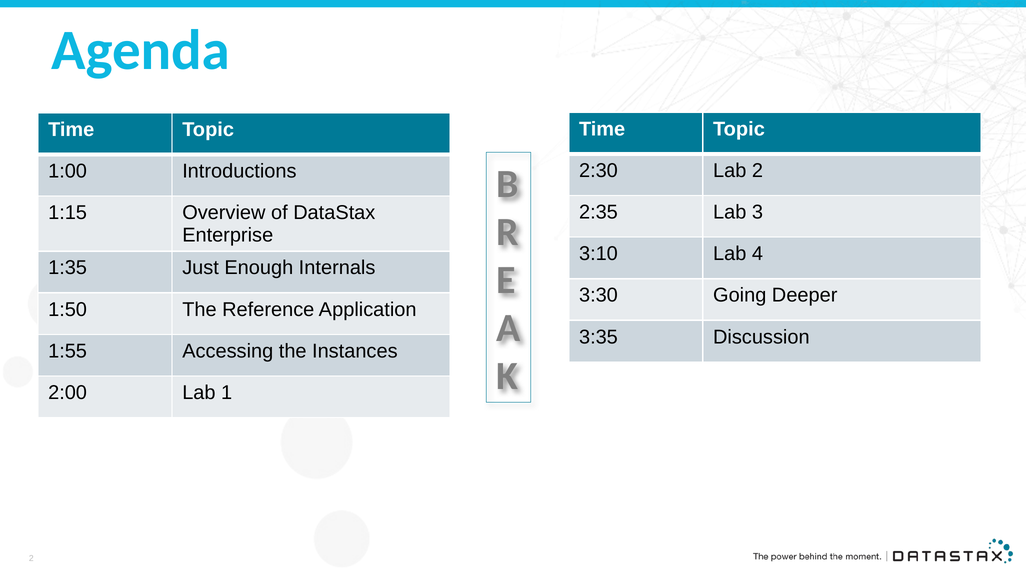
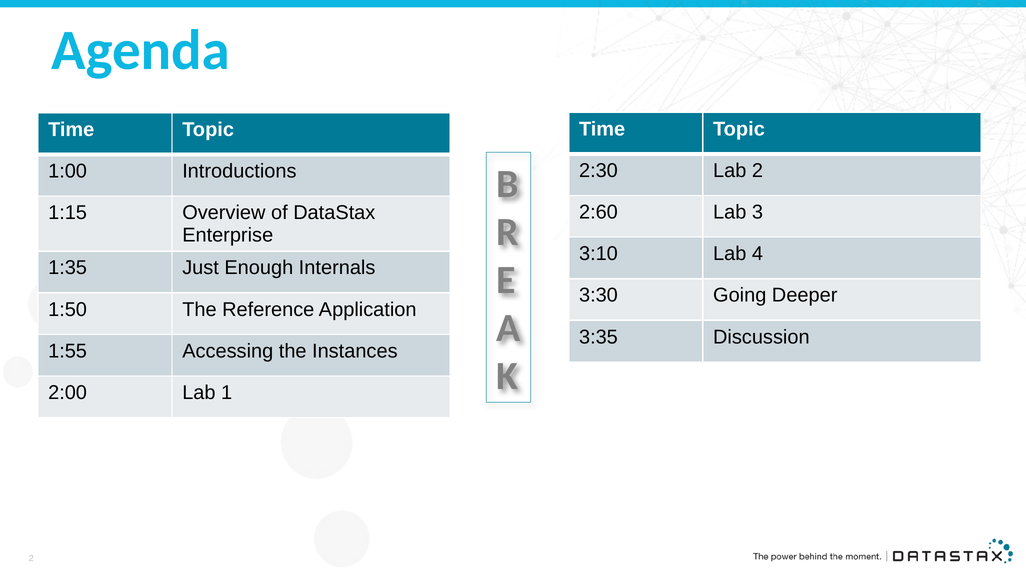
2:35: 2:35 -> 2:60
